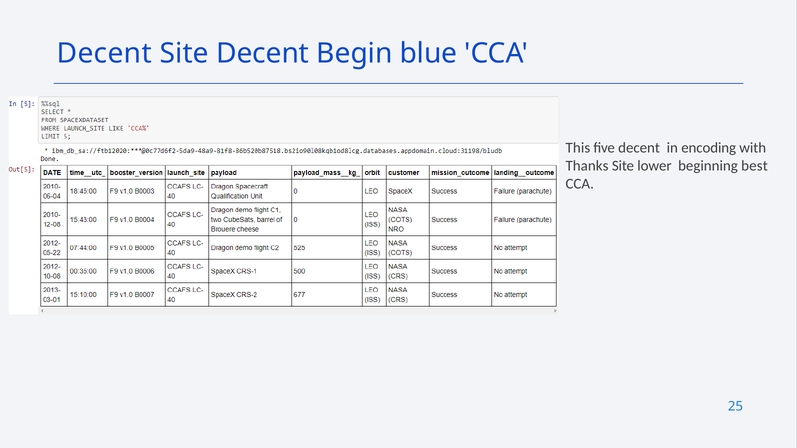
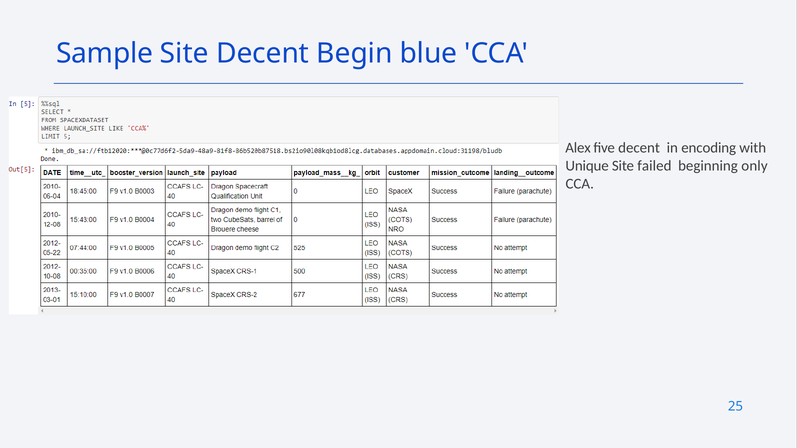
Decent at (104, 53): Decent -> Sample
This: This -> Alex
Thanks: Thanks -> Unique
lower: lower -> failed
best: best -> only
